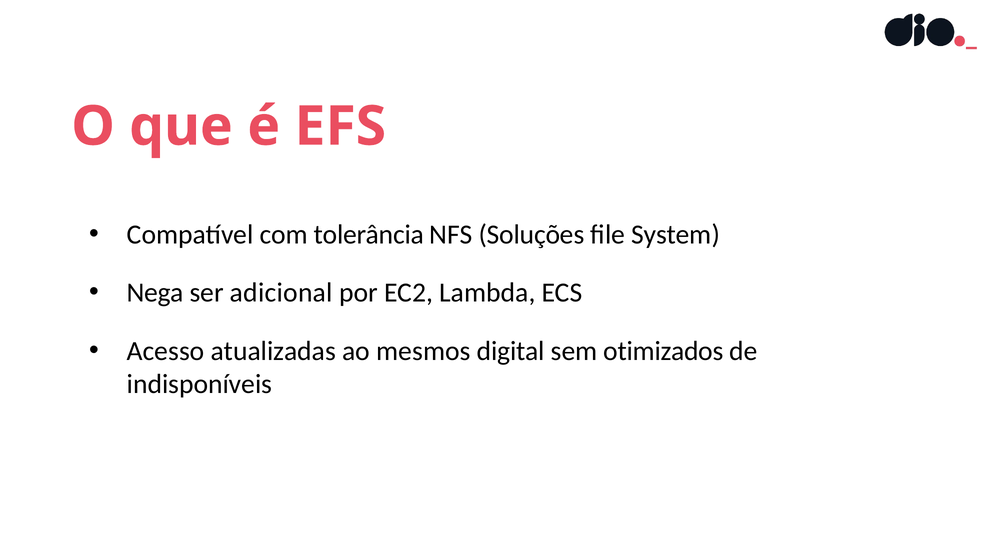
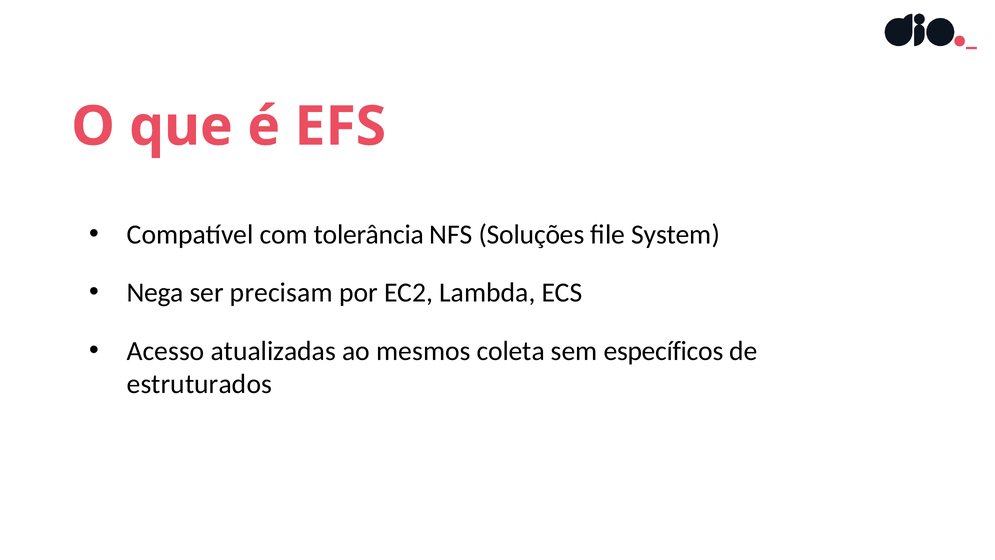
adicional: adicional -> precisam
digital: digital -> coleta
otimizados: otimizados -> específicos
indisponíveis: indisponíveis -> estruturados
